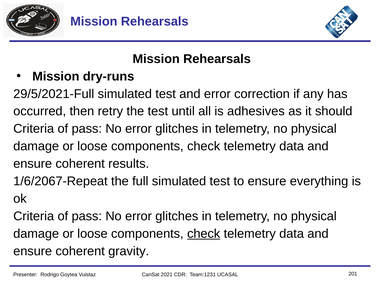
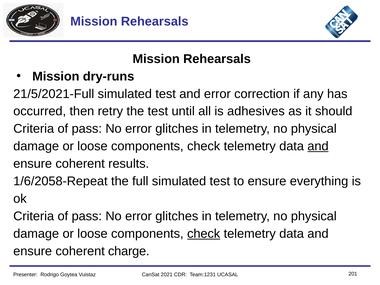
29/5/2021-Full: 29/5/2021-Full -> 21/5/2021-Full
and at (318, 146) underline: none -> present
1/6/2067-Repeat: 1/6/2067-Repeat -> 1/6/2058-Repeat
gravity: gravity -> charge
